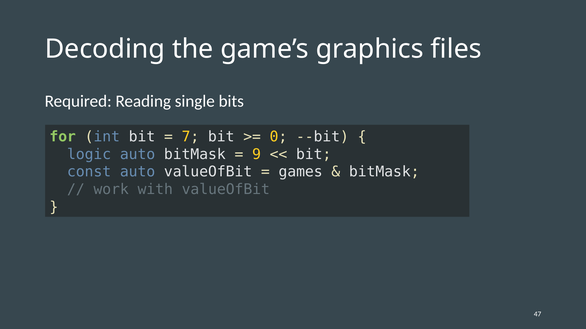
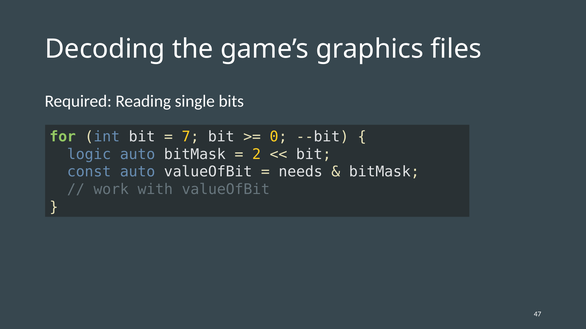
9: 9 -> 2
games: games -> needs
